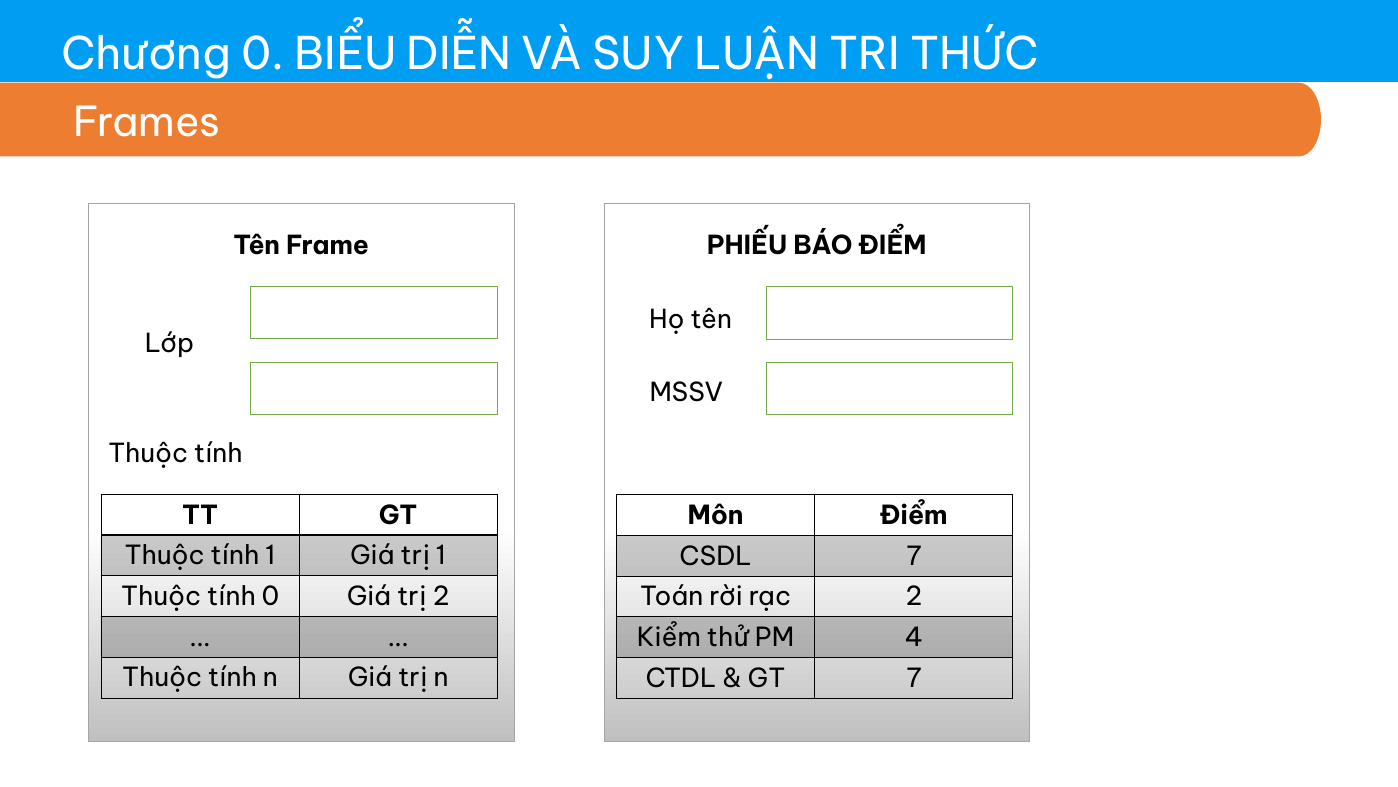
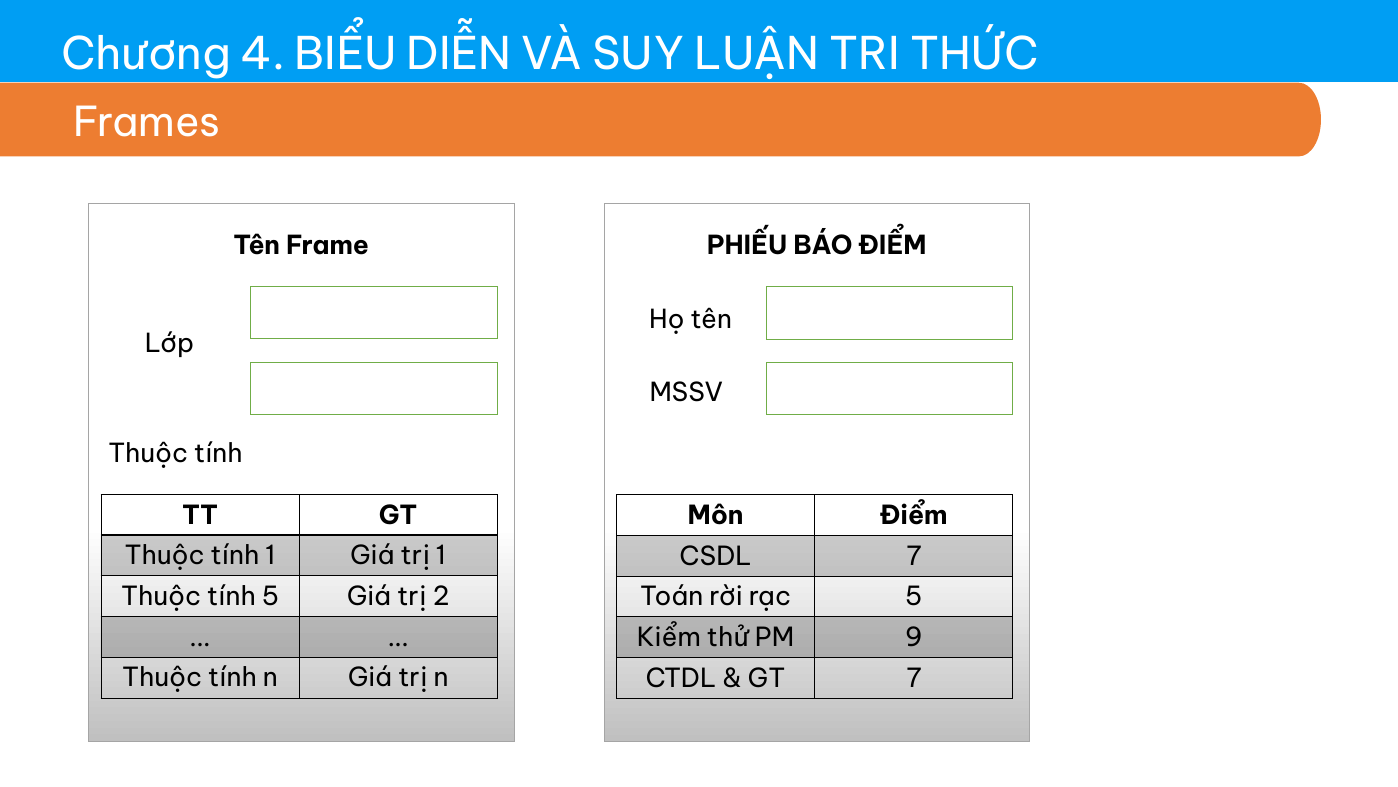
Chương 0: 0 -> 4
tính 0: 0 -> 5
rạc 2: 2 -> 5
4: 4 -> 9
